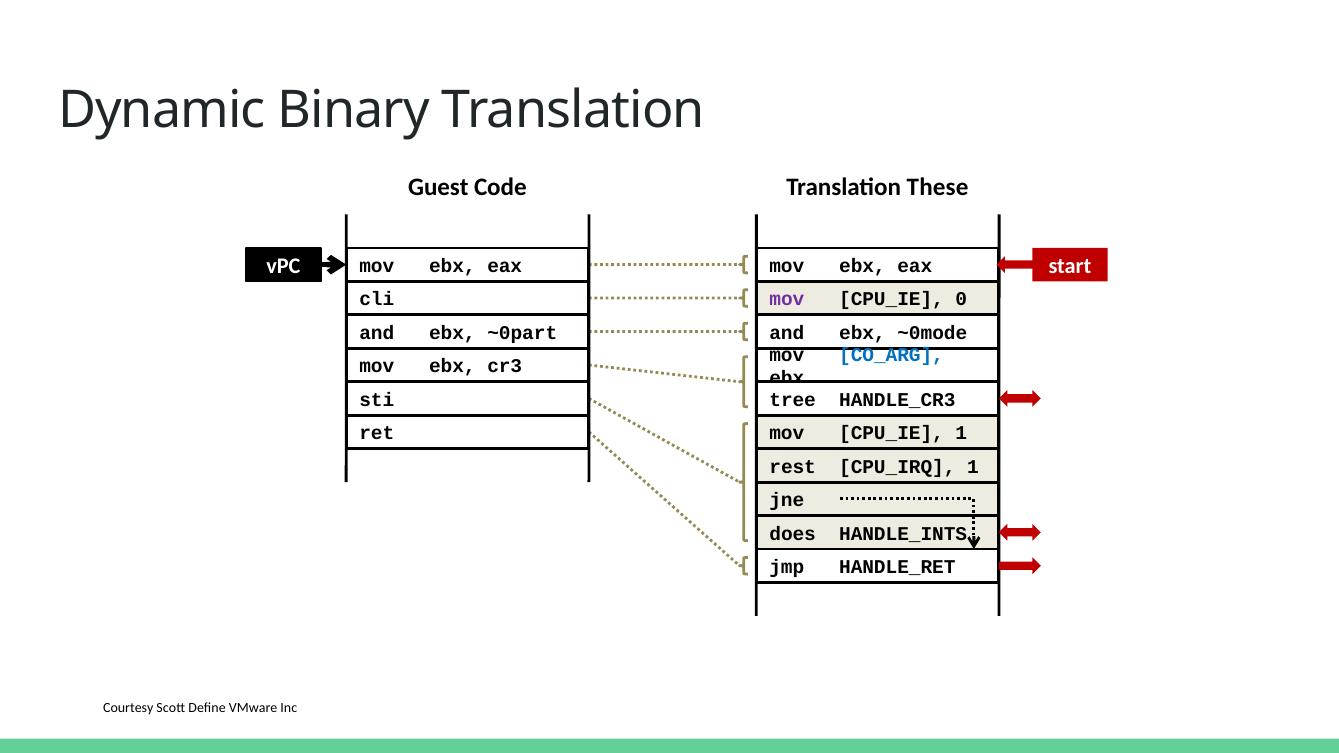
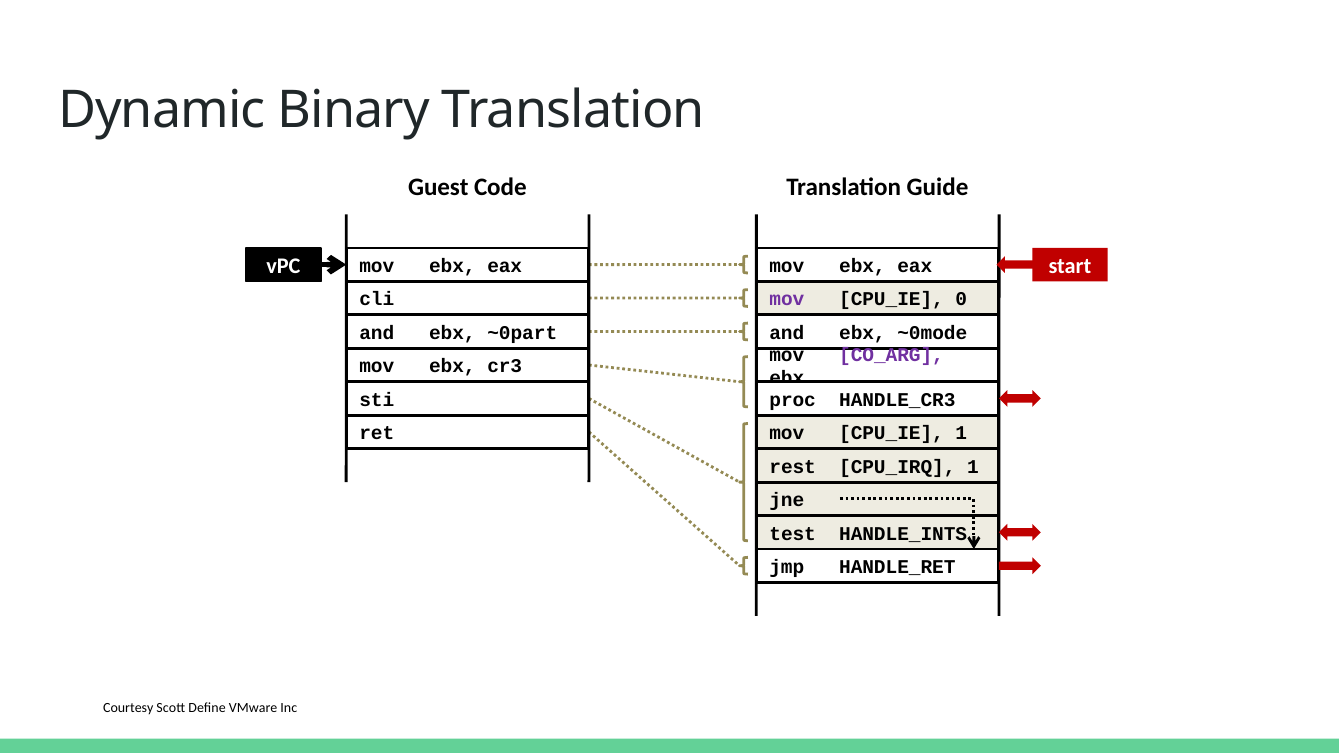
These: These -> Guide
CO_ARG colour: blue -> purple
tree: tree -> proc
does: does -> test
